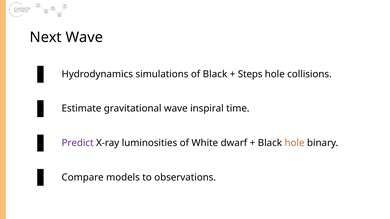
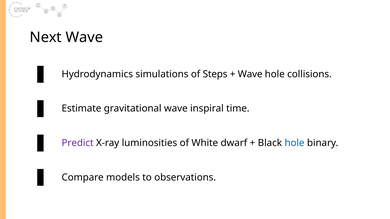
of Black: Black -> Steps
Steps at (250, 74): Steps -> Wave
hole at (295, 143) colour: orange -> blue
